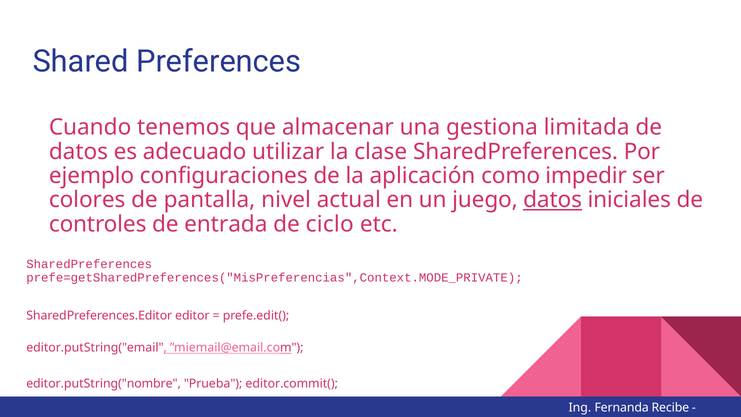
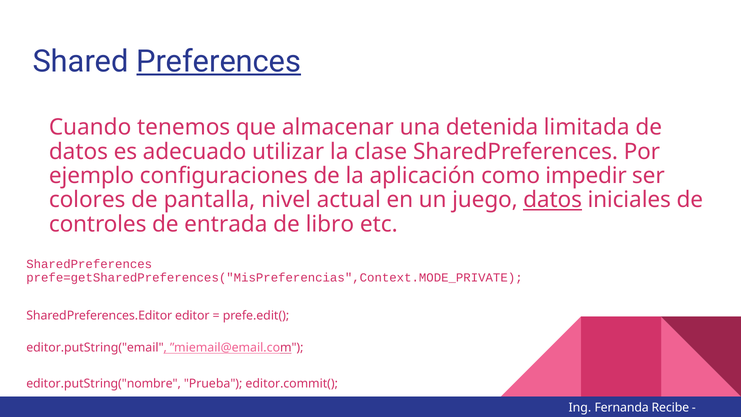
Preferences underline: none -> present
gestiona: gestiona -> detenida
ciclo: ciclo -> libro
